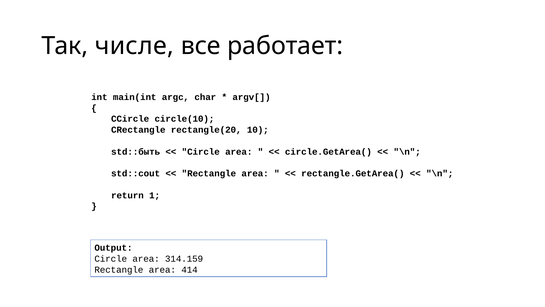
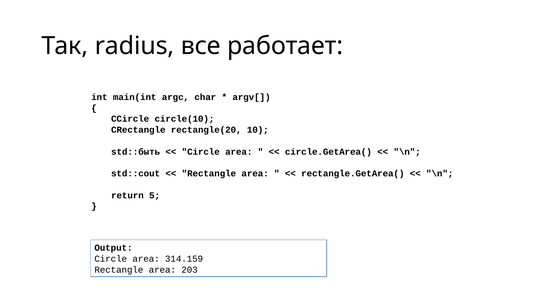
числе: числе -> radius
1: 1 -> 5
414: 414 -> 203
